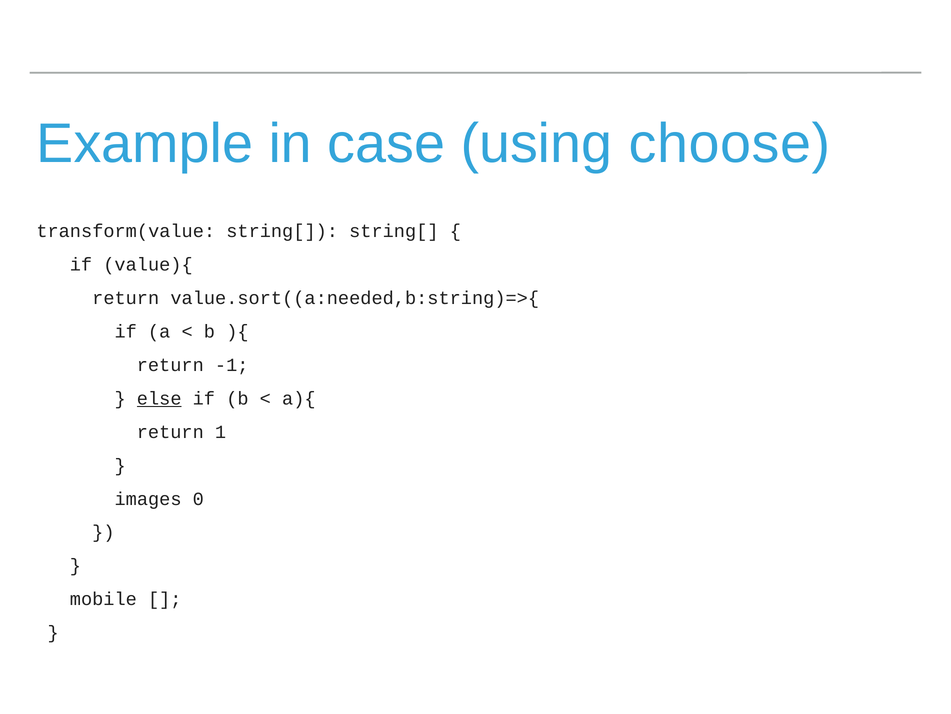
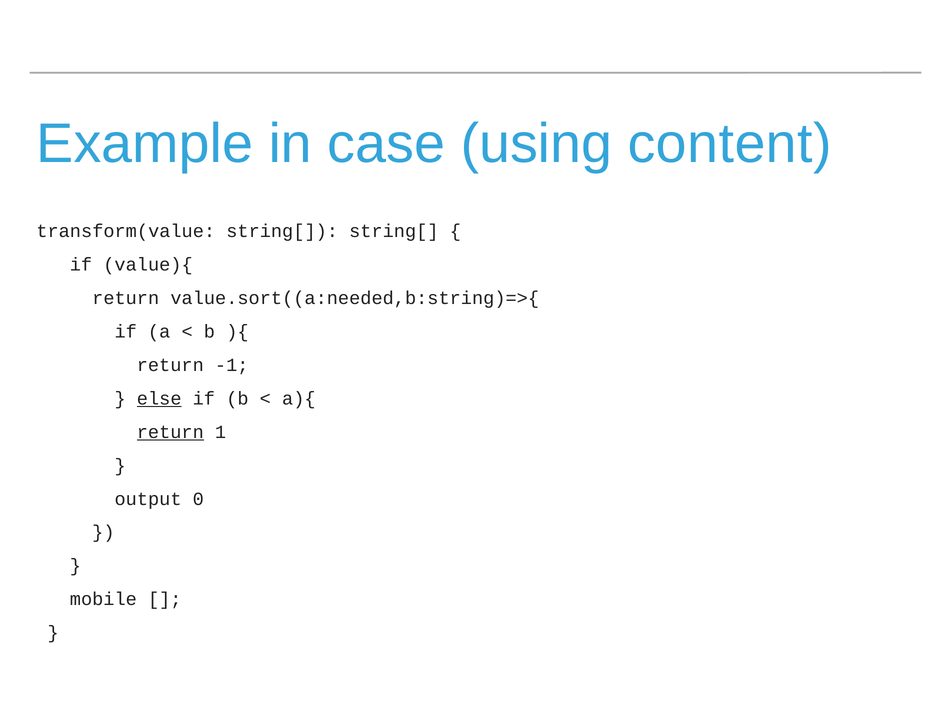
choose: choose -> content
return at (170, 431) underline: none -> present
images: images -> output
